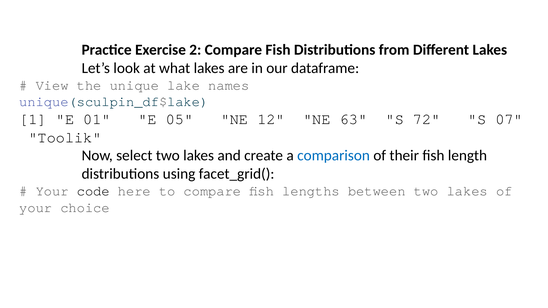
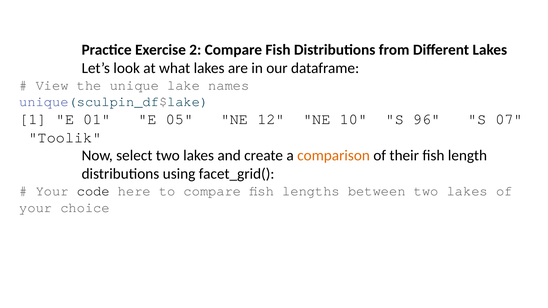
63: 63 -> 10
72: 72 -> 96
comparison colour: blue -> orange
